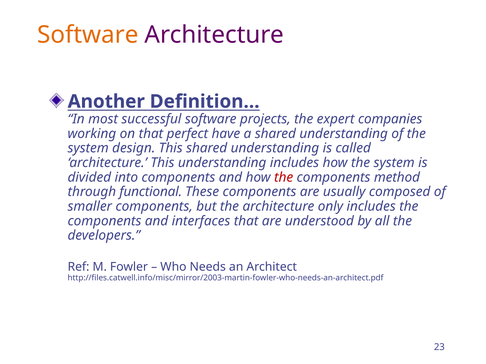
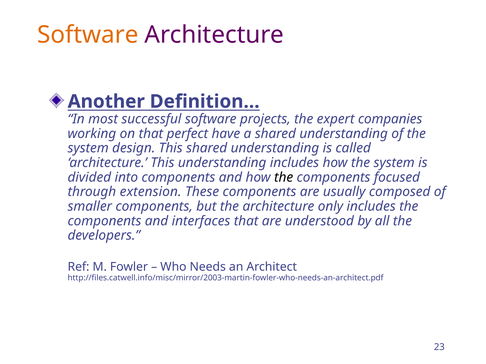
the at (284, 177) colour: red -> black
method: method -> focused
functional: functional -> extension
